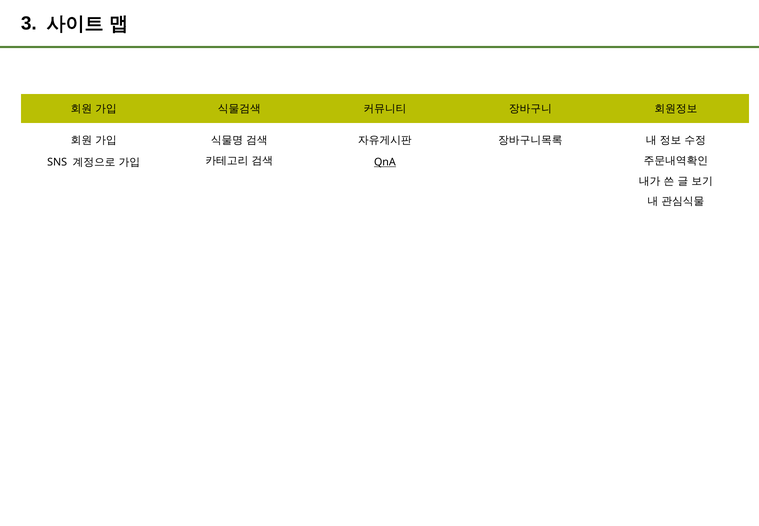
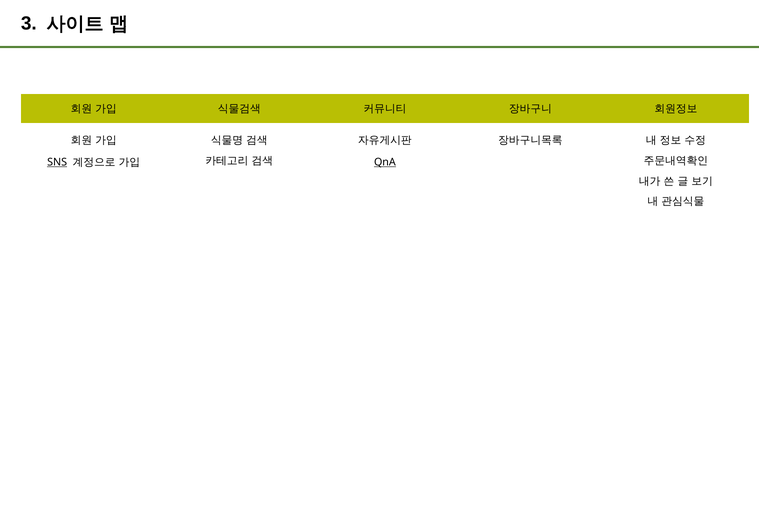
SNS underline: none -> present
